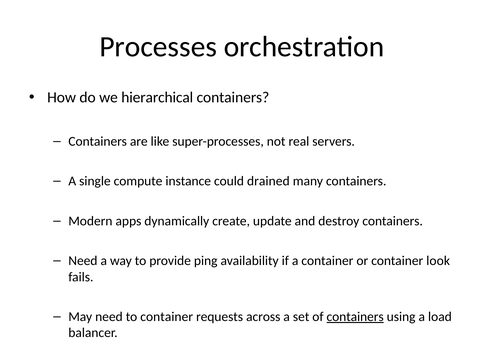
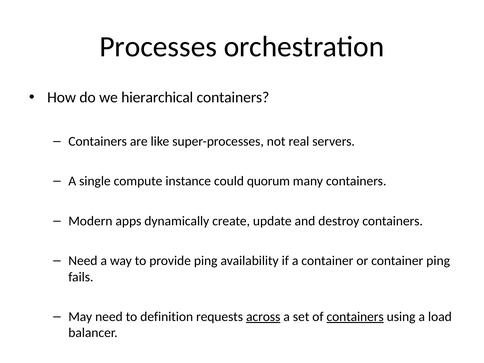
drained: drained -> quorum
container look: look -> ping
to container: container -> definition
across underline: none -> present
